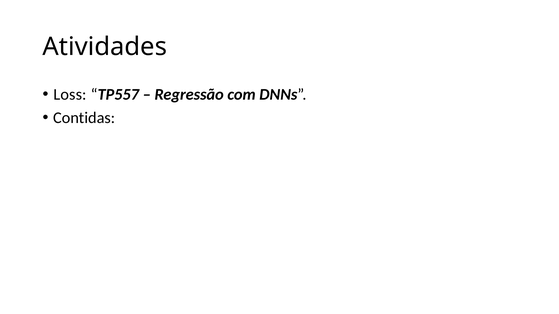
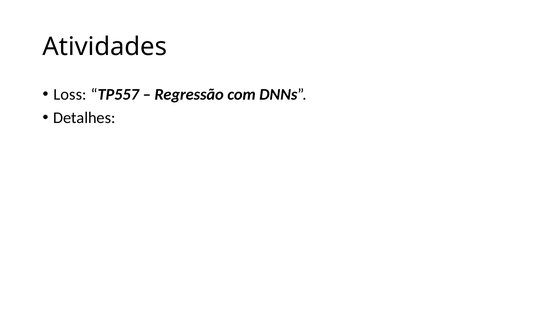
Contidas: Contidas -> Detalhes
